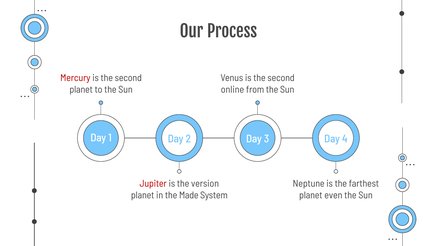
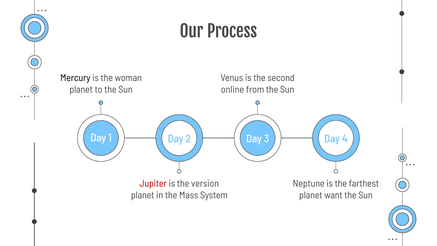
Mercury colour: red -> black
second at (128, 78): second -> woman
Made: Made -> Mass
even: even -> want
